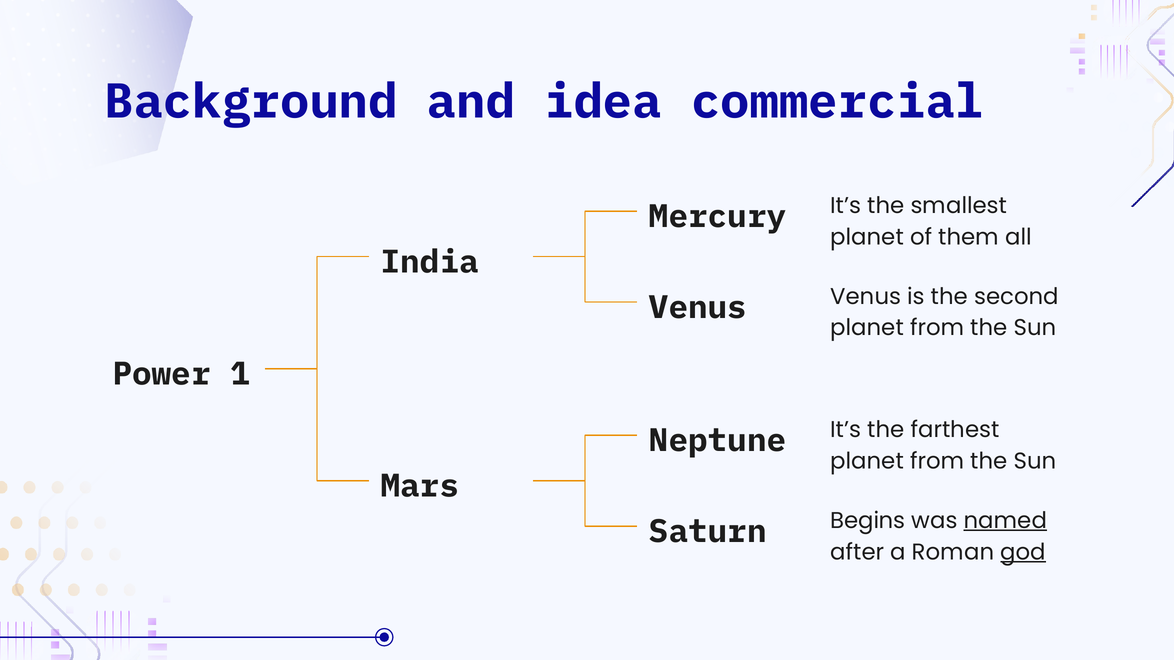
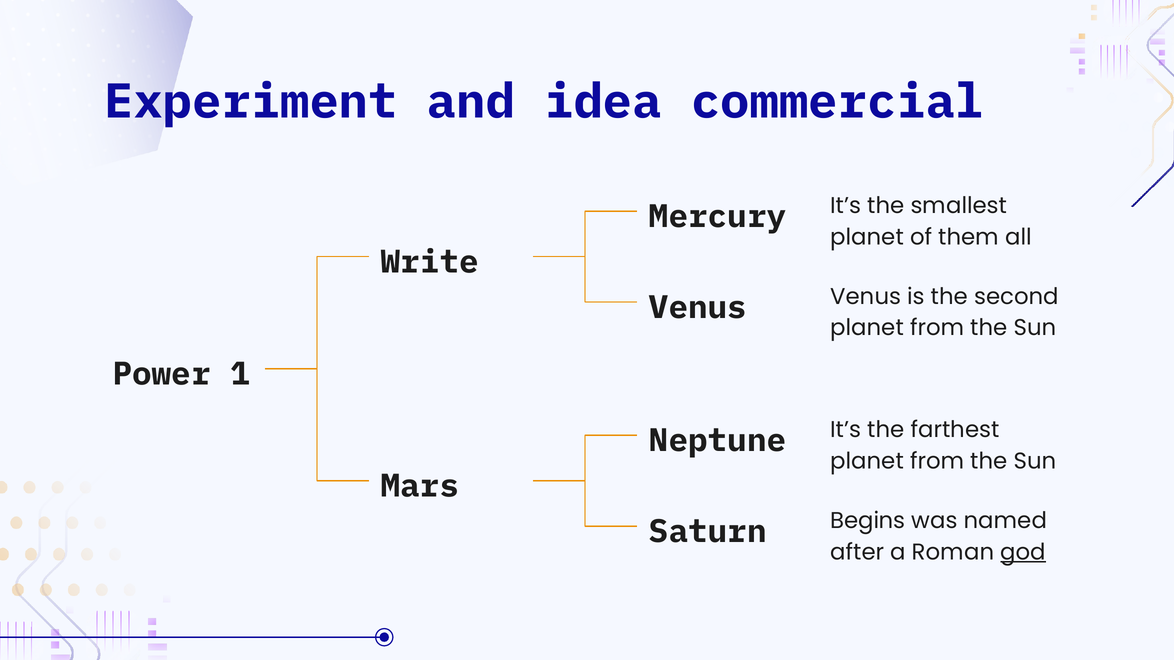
Background: Background -> Experiment
India: India -> Write
named underline: present -> none
